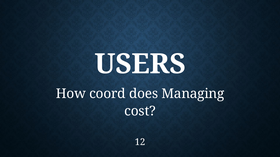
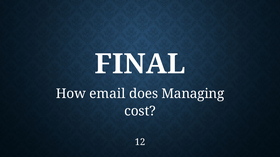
USERS: USERS -> FINAL
coord: coord -> email
